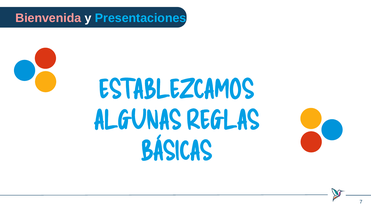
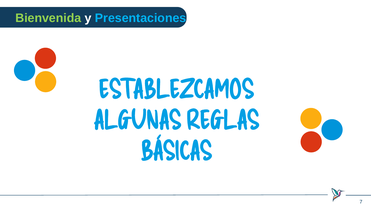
Bienvenida colour: pink -> light green
